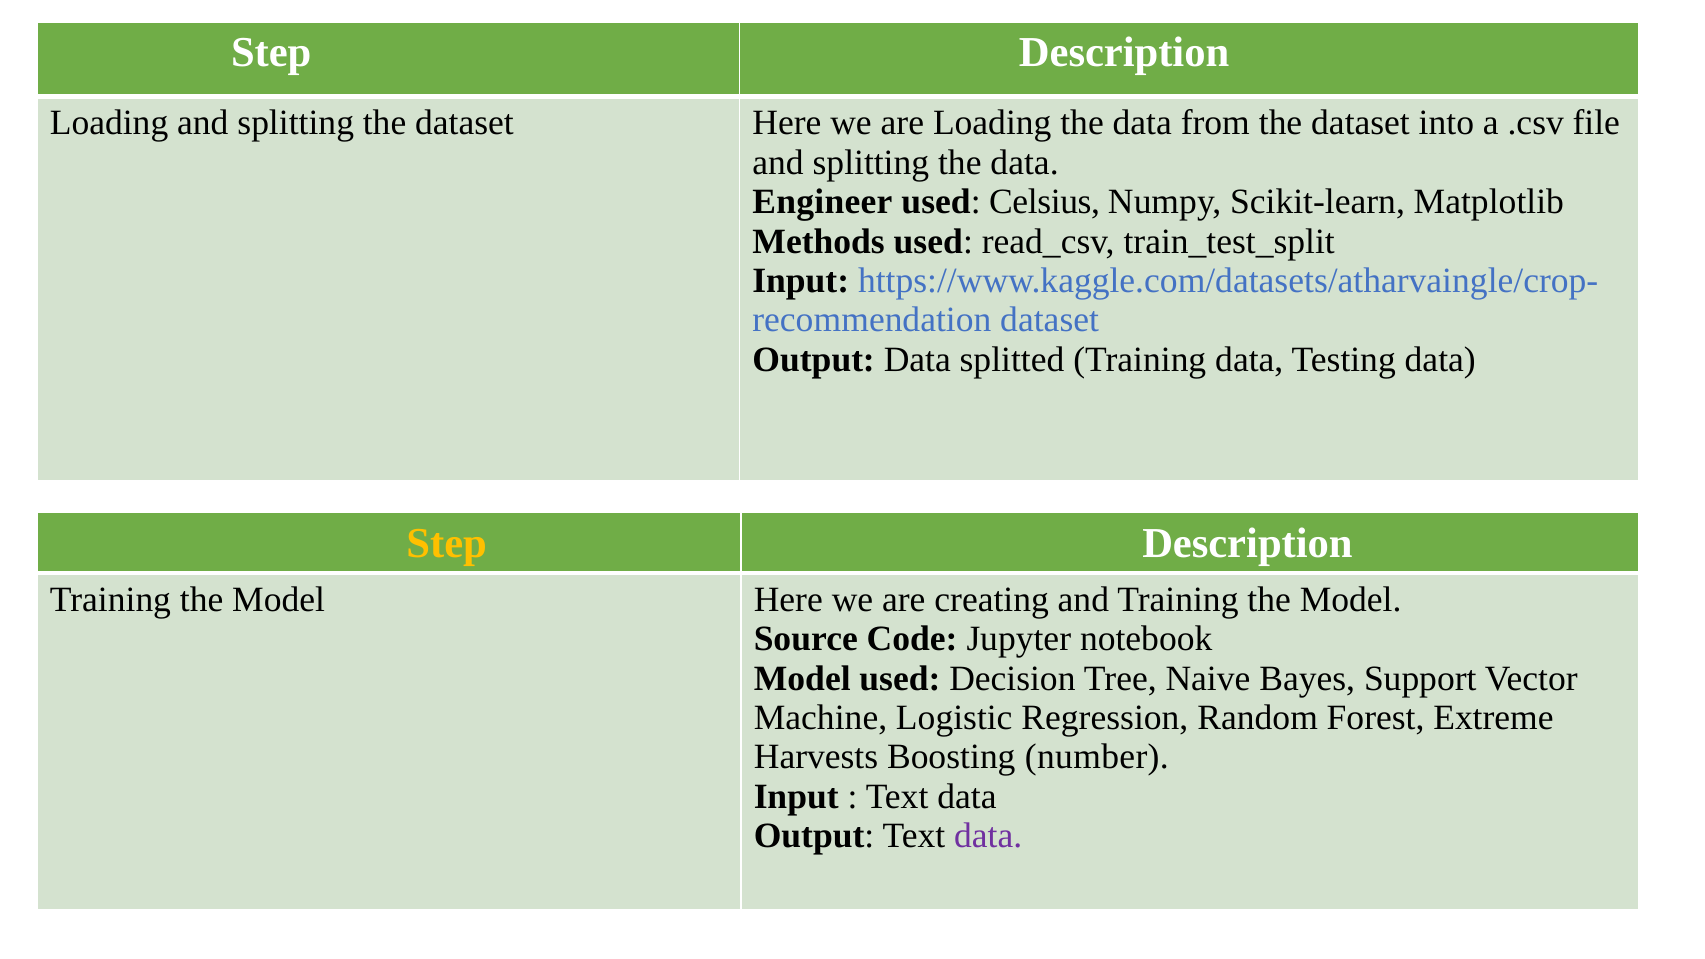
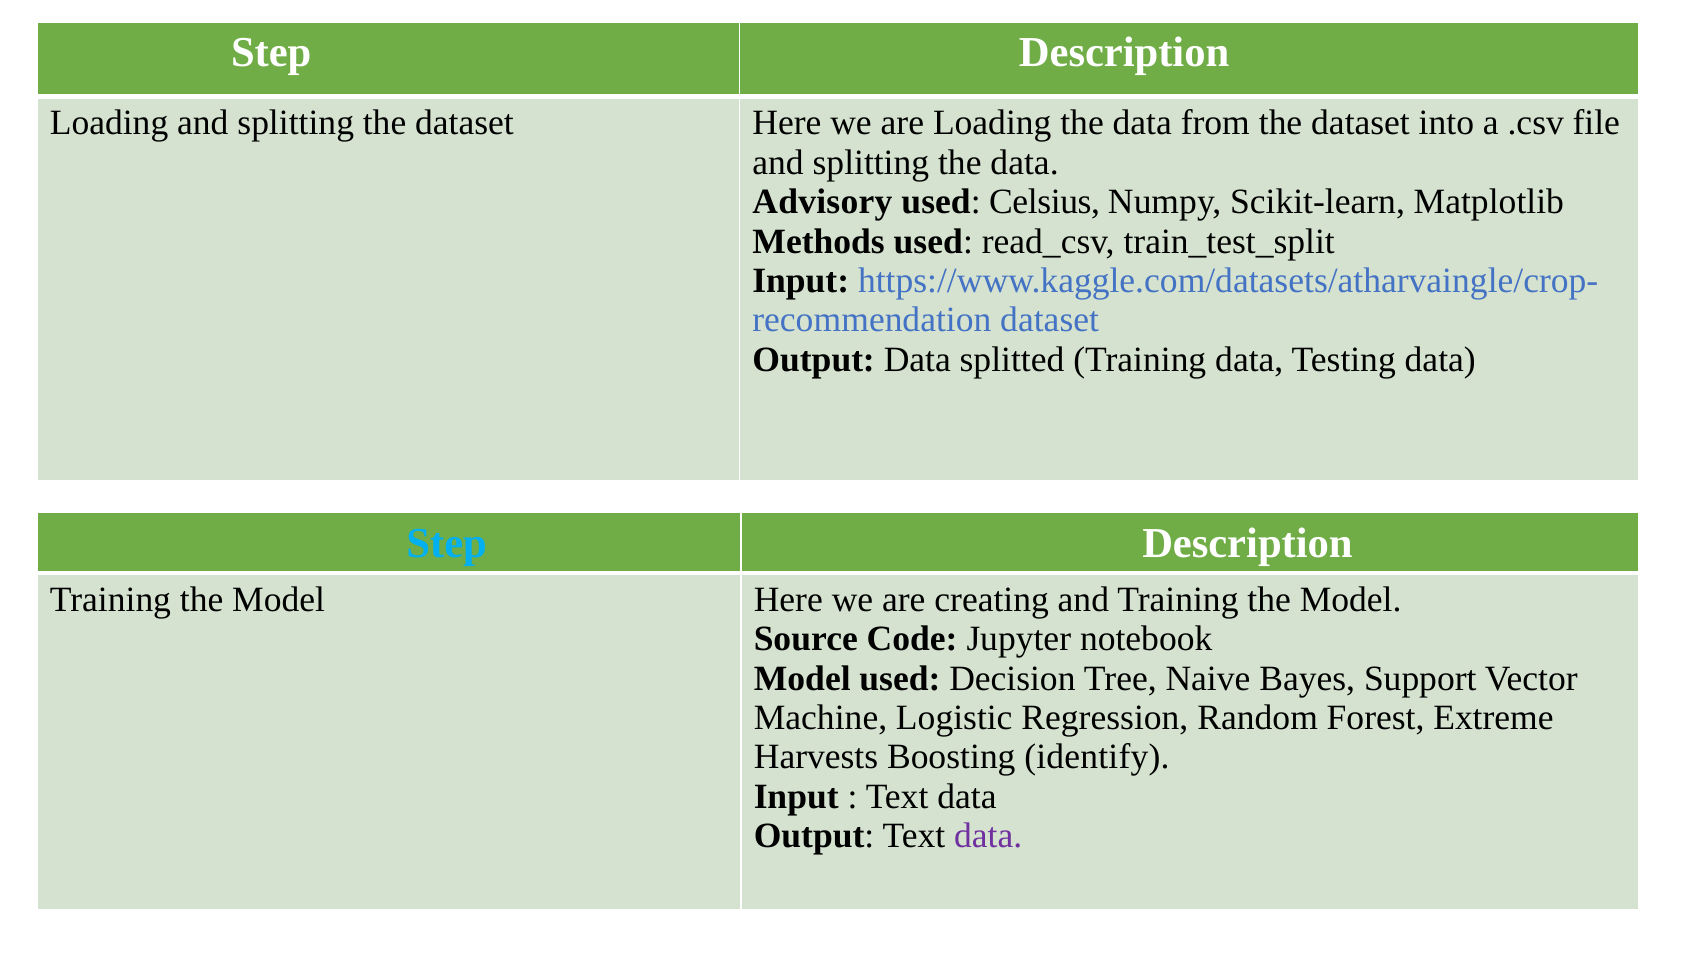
Engineer: Engineer -> Advisory
Step at (447, 543) colour: yellow -> light blue
number: number -> identify
